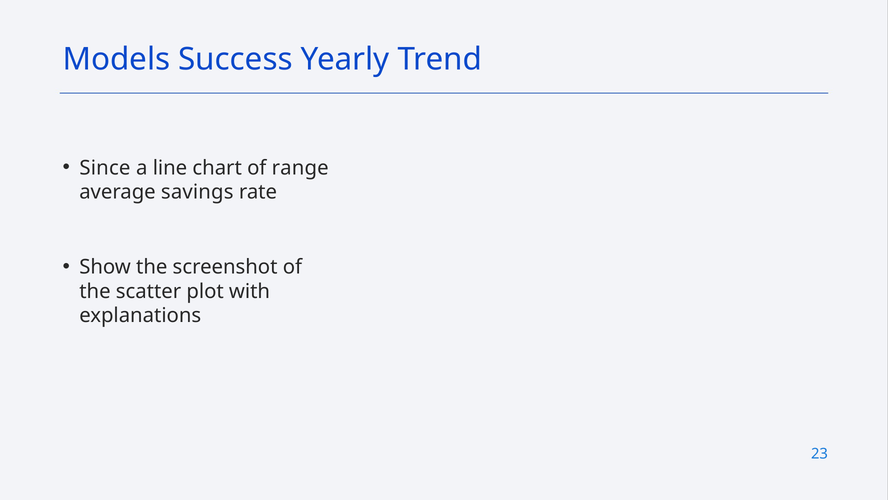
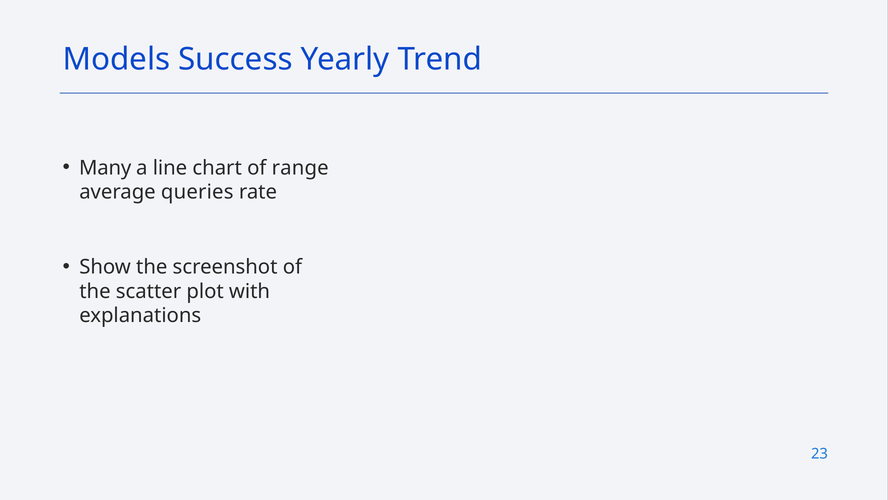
Since: Since -> Many
savings: savings -> queries
